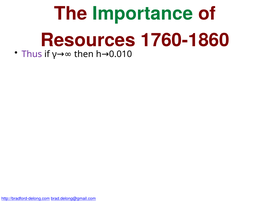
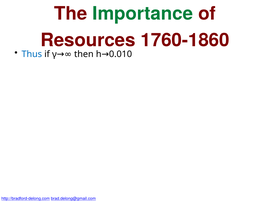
Thus colour: purple -> blue
